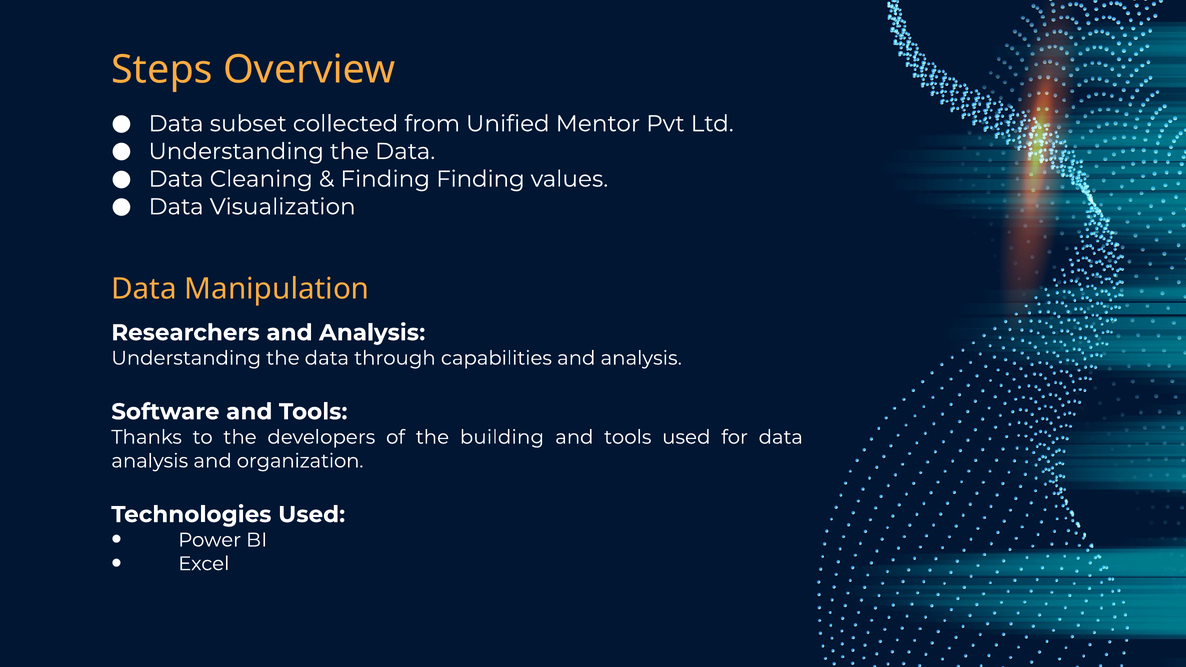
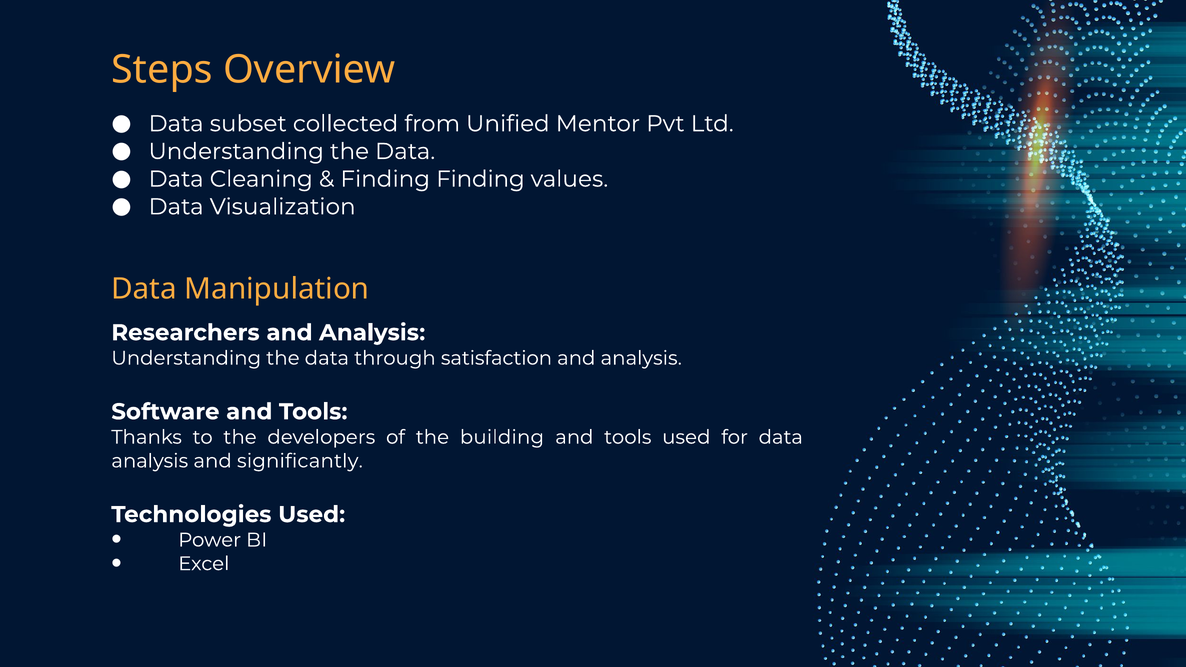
capabilities: capabilities -> satisfaction
organization: organization -> significantly
